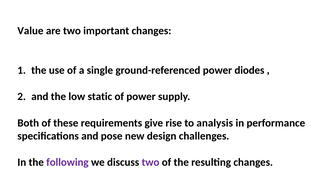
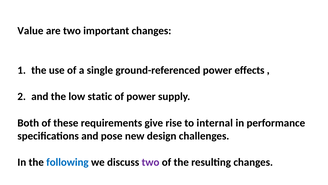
diodes: diodes -> effects
analysis: analysis -> internal
following colour: purple -> blue
